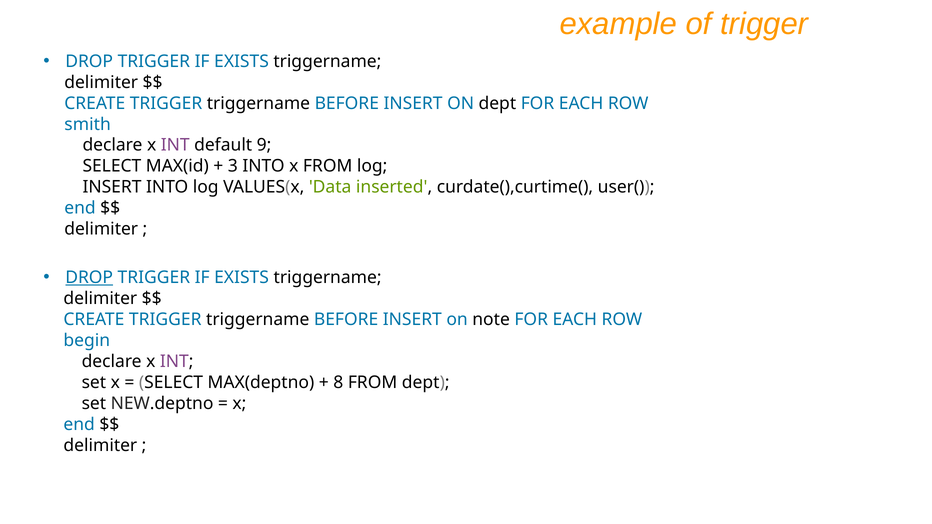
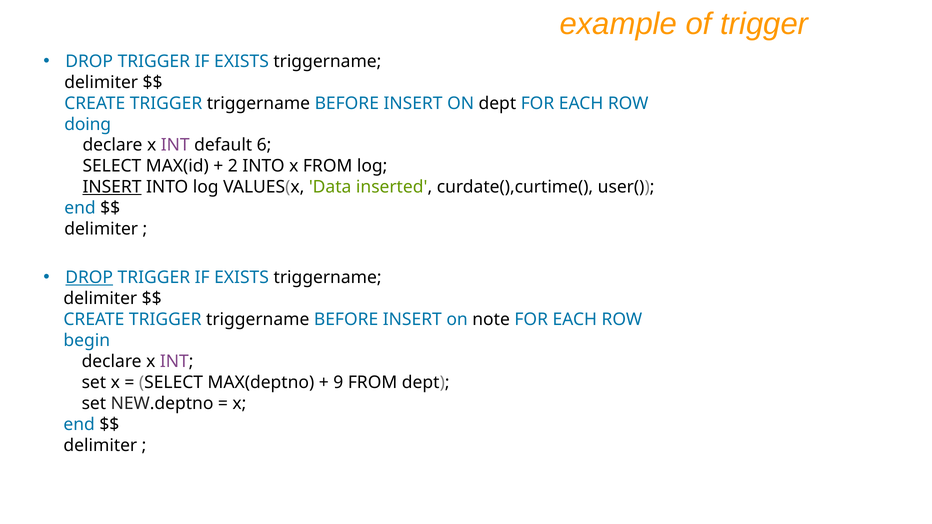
smith: smith -> doing
9: 9 -> 6
3: 3 -> 2
INSERT at (112, 187) underline: none -> present
8: 8 -> 9
